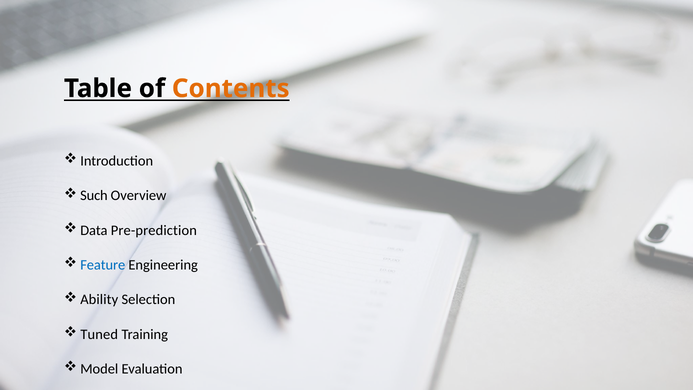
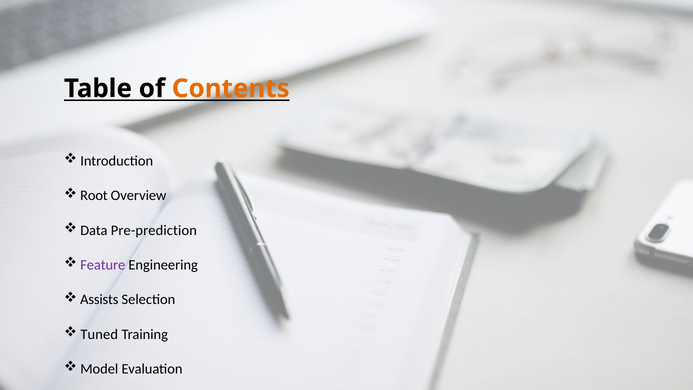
Such: Such -> Root
Feature colour: blue -> purple
Ability: Ability -> Assists
